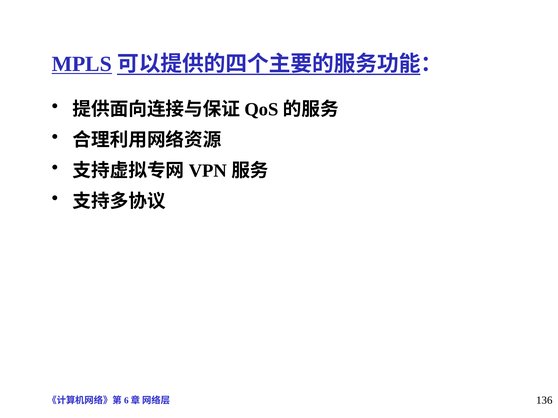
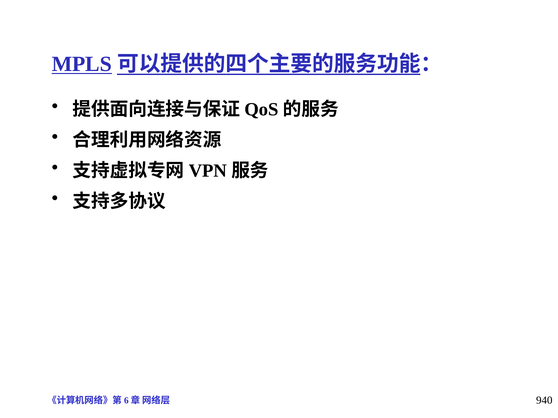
136: 136 -> 940
